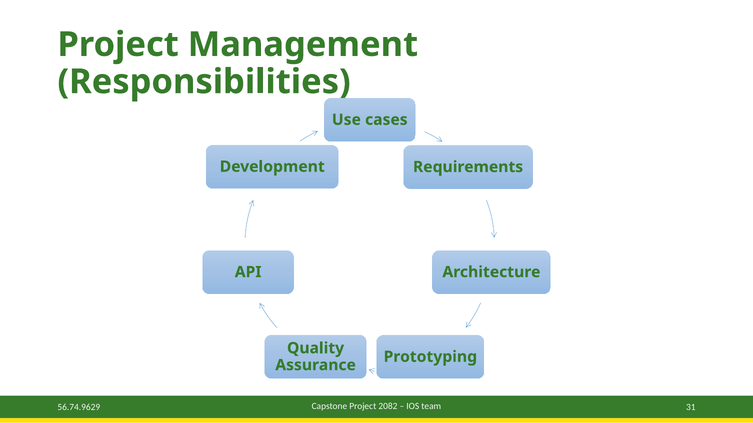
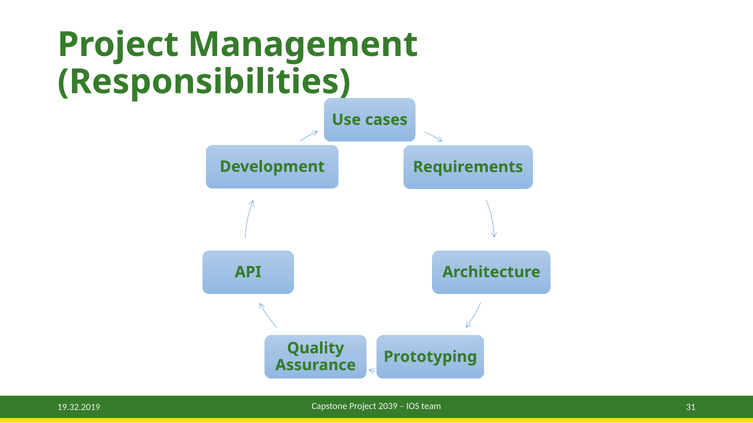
2082: 2082 -> 2039
56.74.9629: 56.74.9629 -> 19.32.2019
